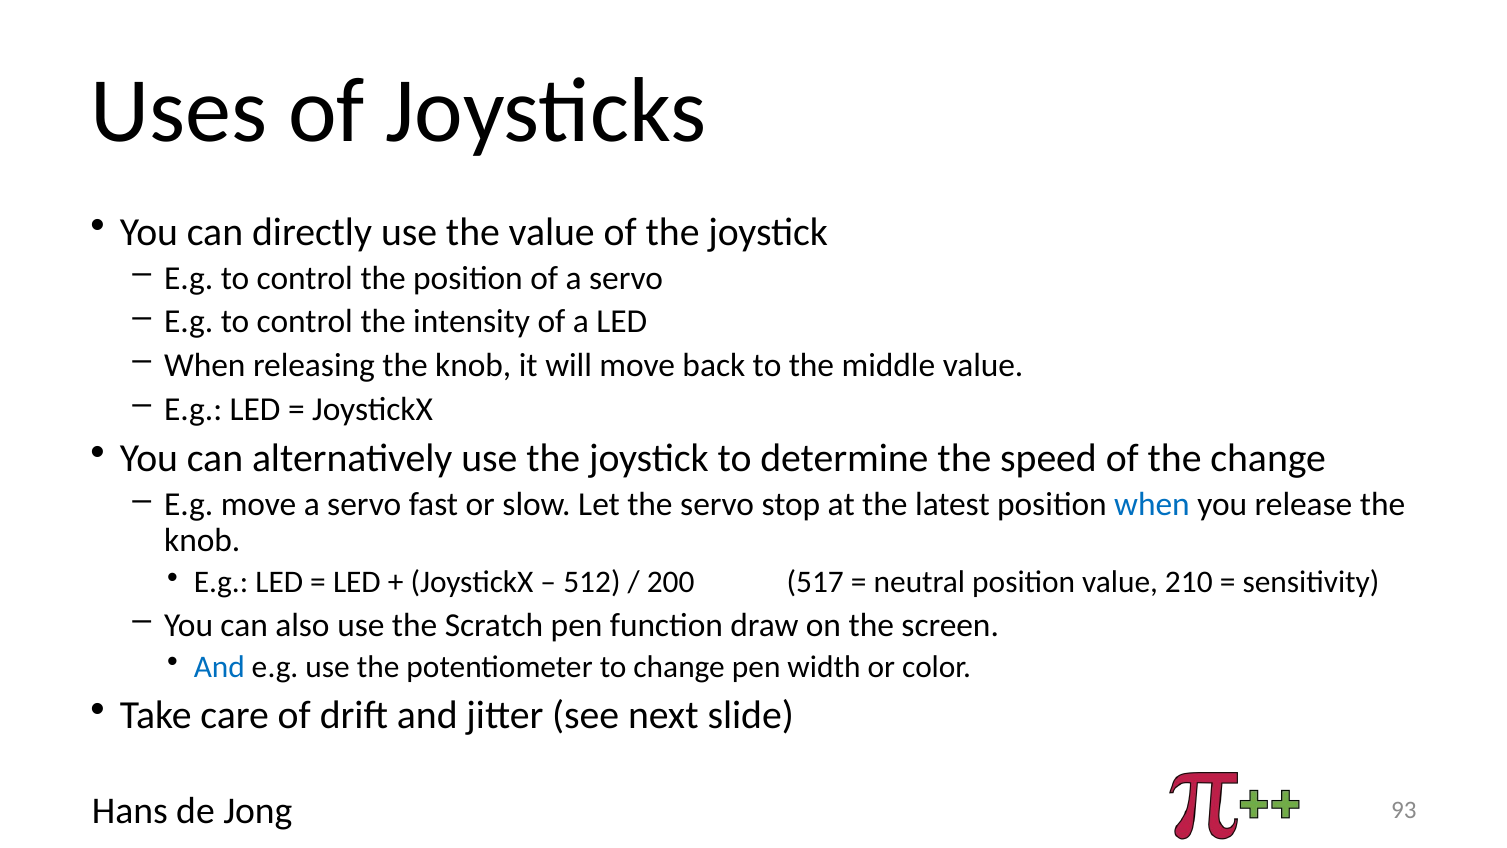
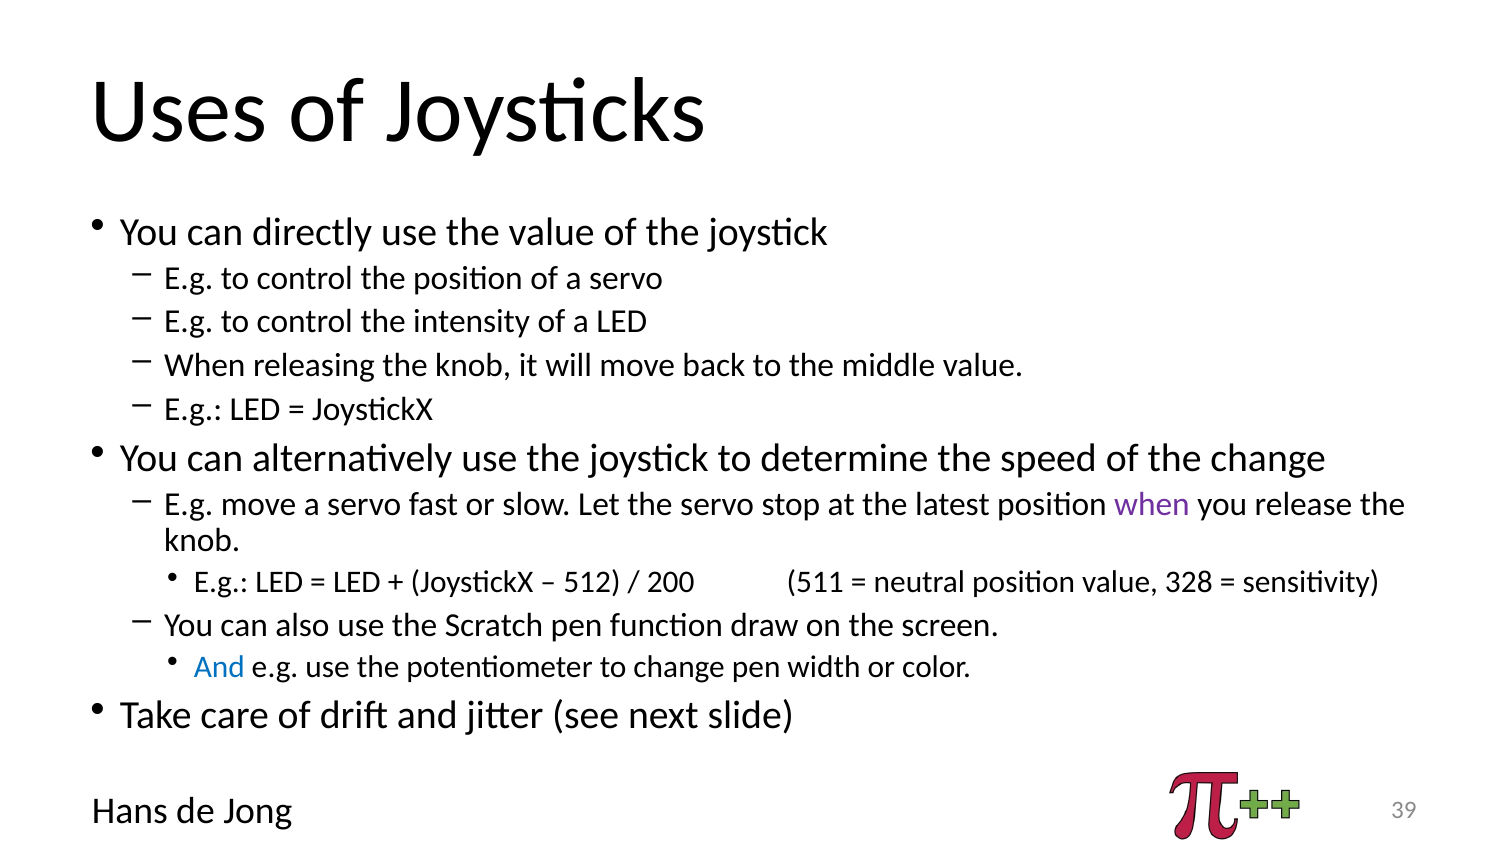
when at (1152, 505) colour: blue -> purple
517: 517 -> 511
210: 210 -> 328
93: 93 -> 39
